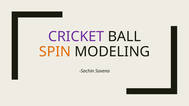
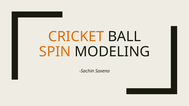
CRICKET colour: purple -> orange
